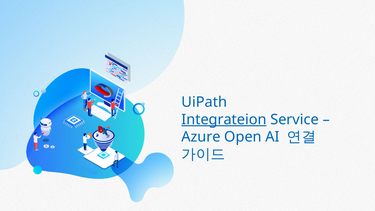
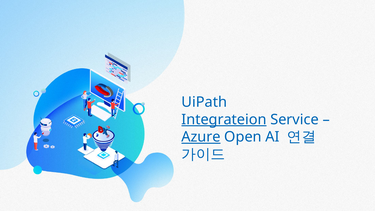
Azure underline: none -> present
